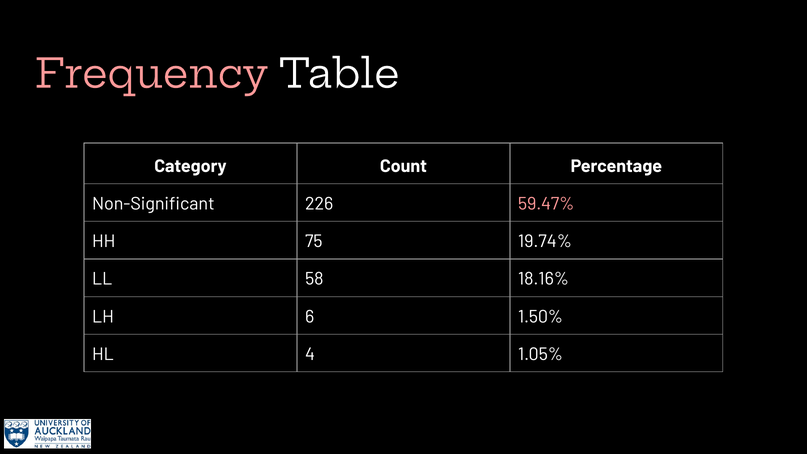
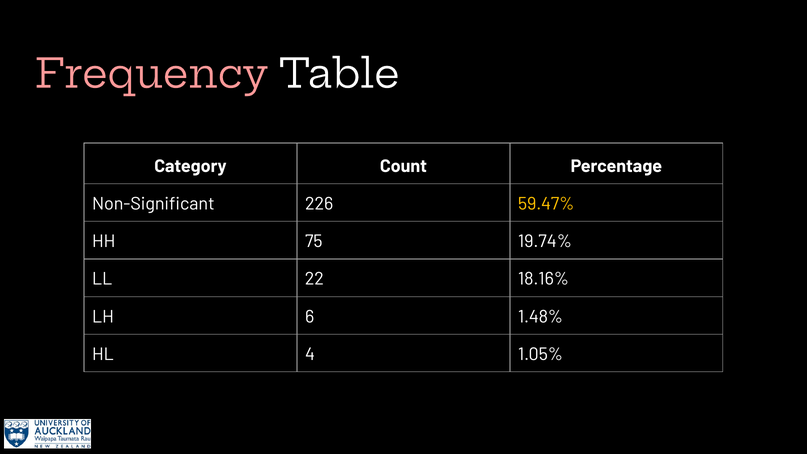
59.47% colour: pink -> yellow
58: 58 -> 22
1.50%: 1.50% -> 1.48%
